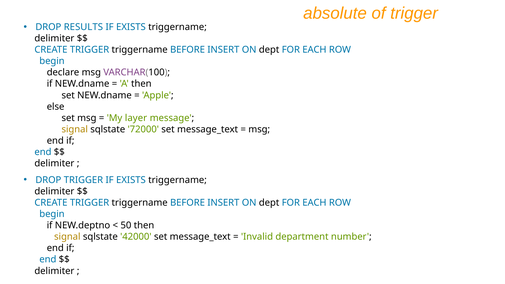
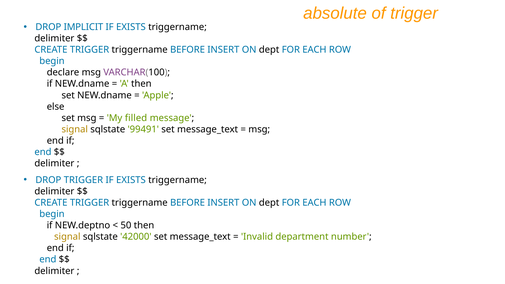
RESULTS: RESULTS -> IMPLICIT
layer: layer -> filled
72000: 72000 -> 99491
